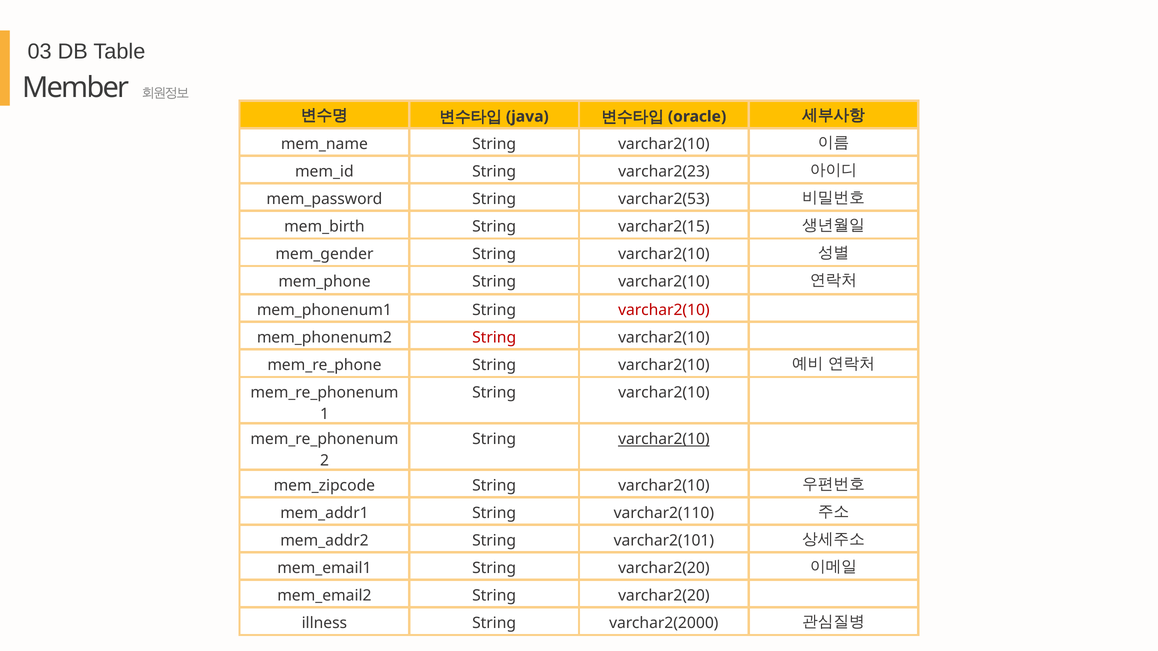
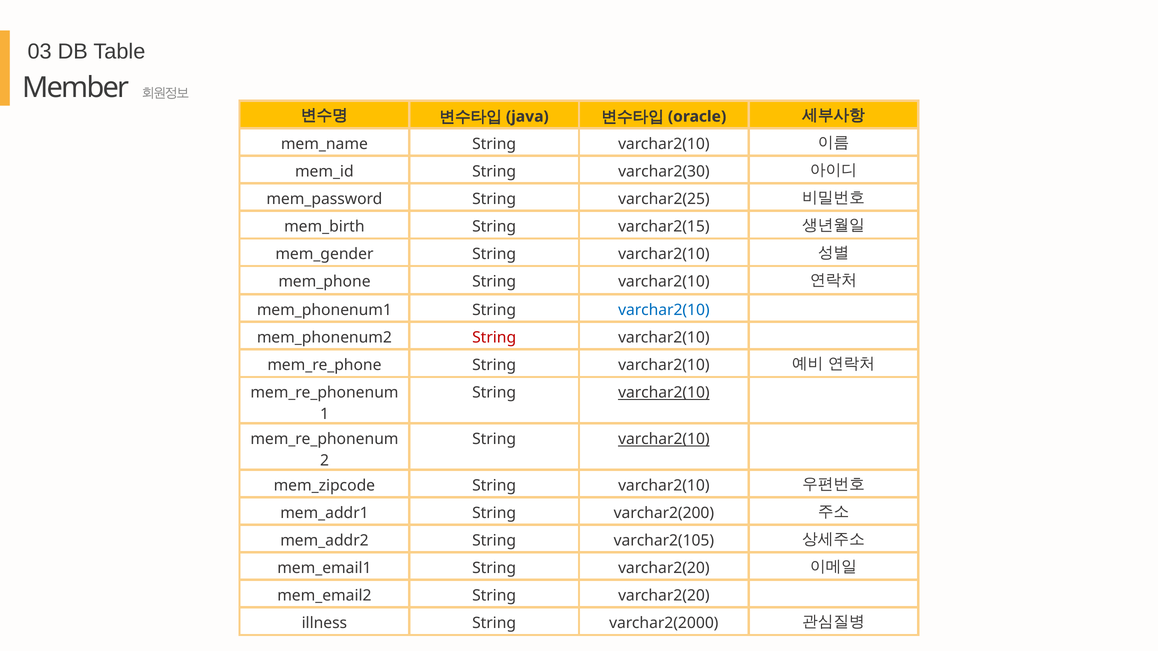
varchar2(23: varchar2(23 -> varchar2(30
varchar2(53: varchar2(53 -> varchar2(25
varchar2(10 at (664, 310) colour: red -> blue
varchar2(10 at (664, 393) underline: none -> present
varchar2(110: varchar2(110 -> varchar2(200
varchar2(101: varchar2(101 -> varchar2(105
